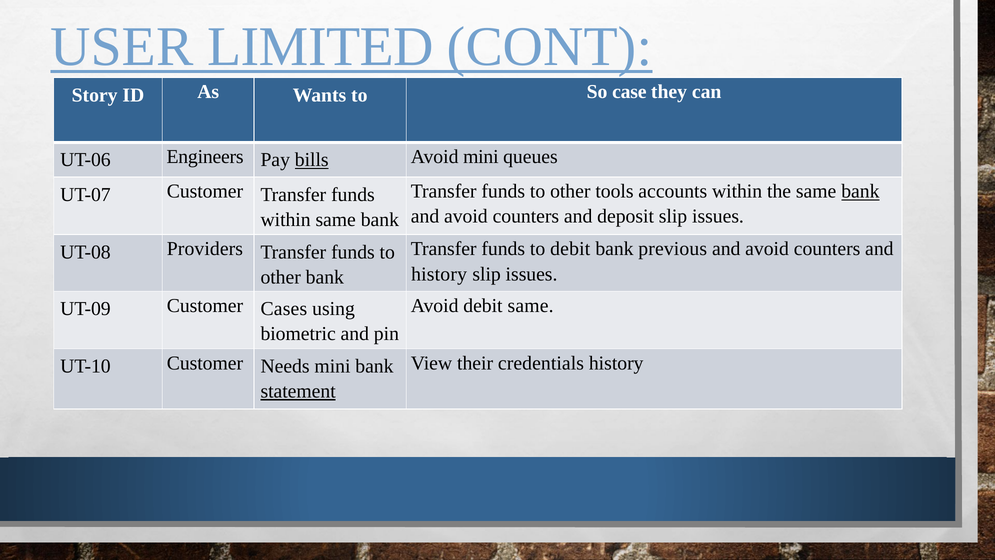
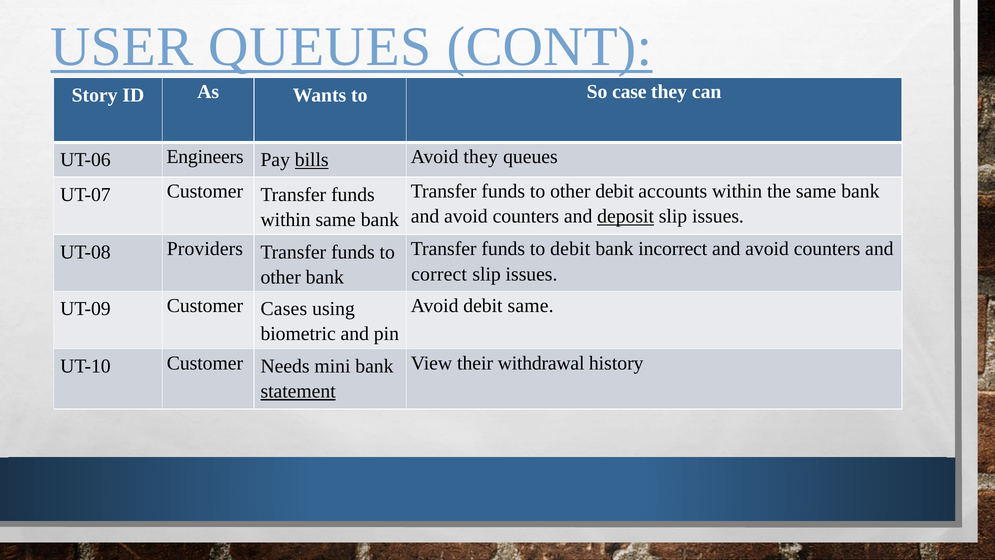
USER LIMITED: LIMITED -> QUEUES
Avoid mini: mini -> they
other tools: tools -> debit
bank at (860, 191) underline: present -> none
deposit underline: none -> present
previous: previous -> incorrect
history at (439, 274): history -> correct
credentials: credentials -> withdrawal
